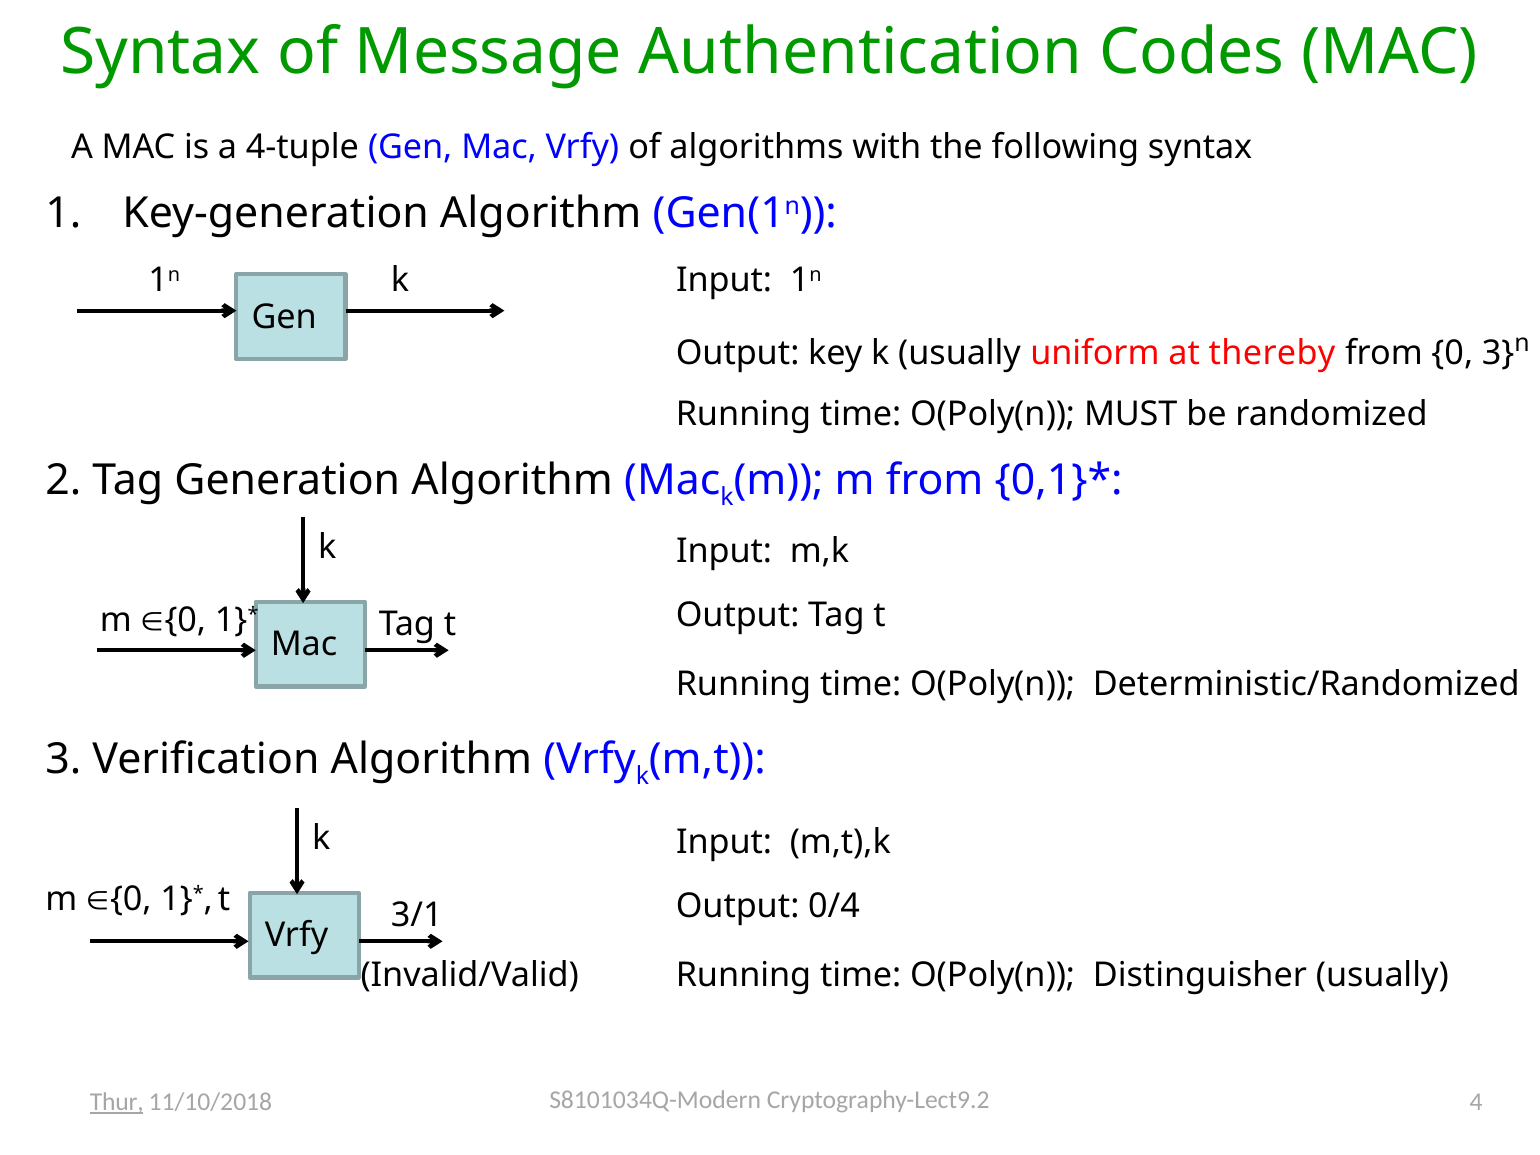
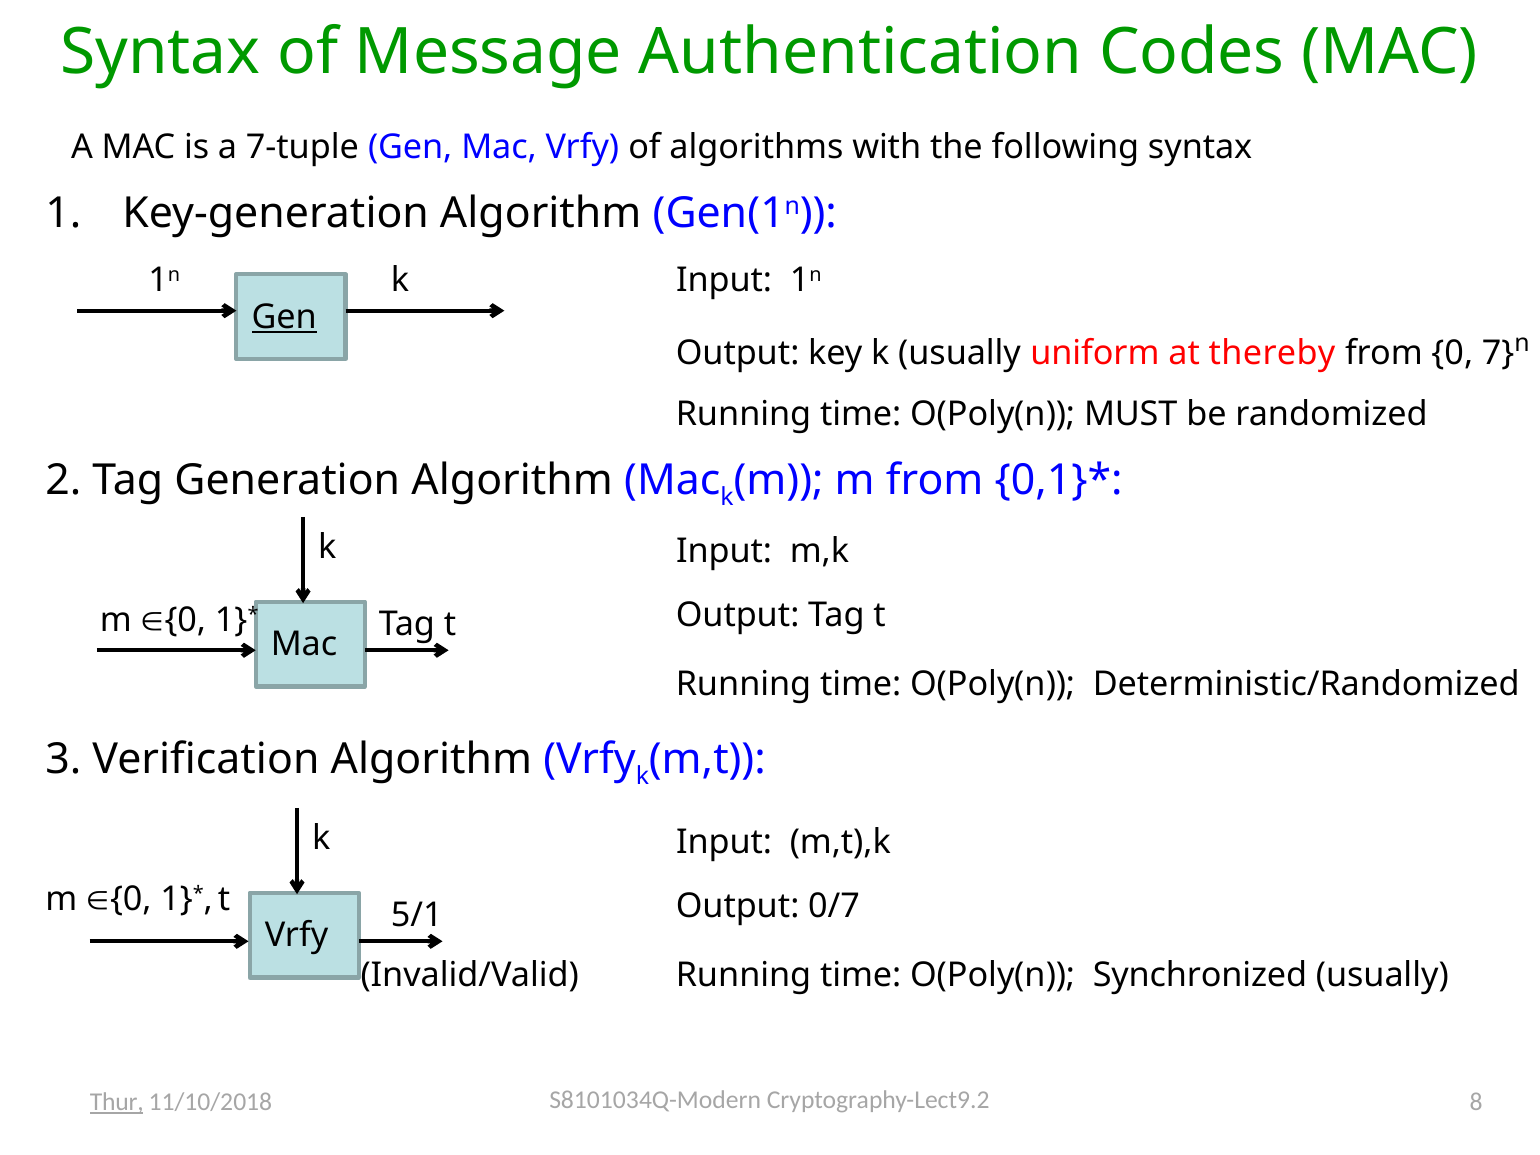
4-tuple: 4-tuple -> 7-tuple
Gen at (284, 317) underline: none -> present
0 3: 3 -> 7
3/1: 3/1 -> 5/1
0/4: 0/4 -> 0/7
Distinguisher: Distinguisher -> Synchronized
4: 4 -> 8
